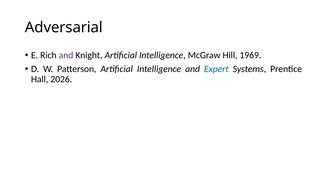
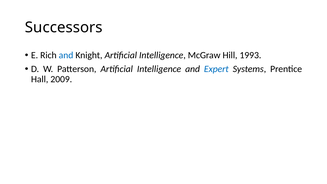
Adversarial: Adversarial -> Successors
and at (66, 55) colour: purple -> blue
1969: 1969 -> 1993
2026: 2026 -> 2009
